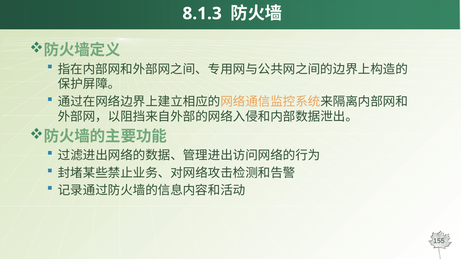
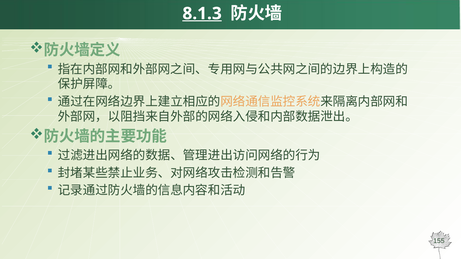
8.1.3 underline: none -> present
